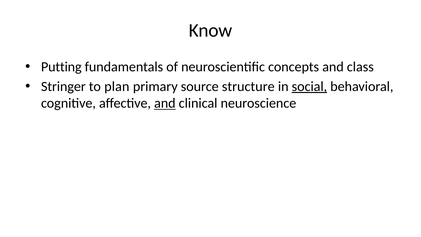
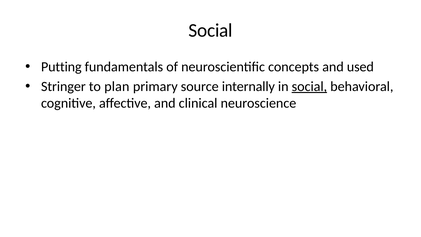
Know at (211, 31): Know -> Social
class: class -> used
structure: structure -> internally
and at (165, 103) underline: present -> none
